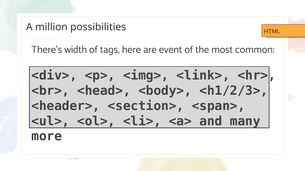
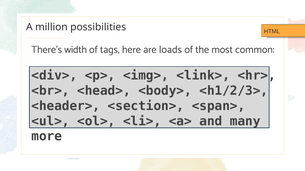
event: event -> loads
